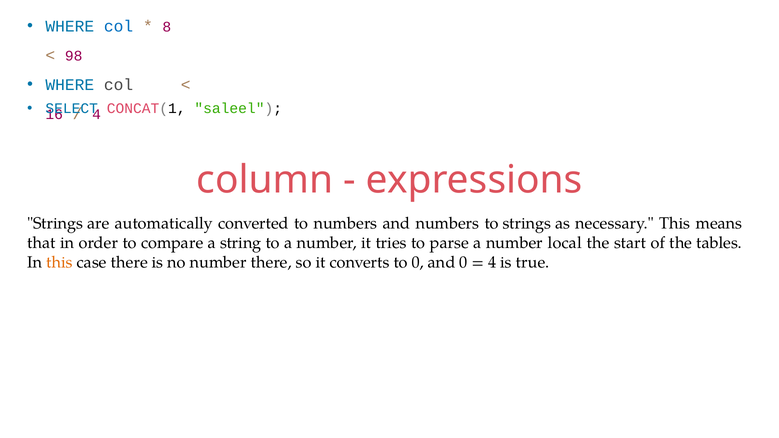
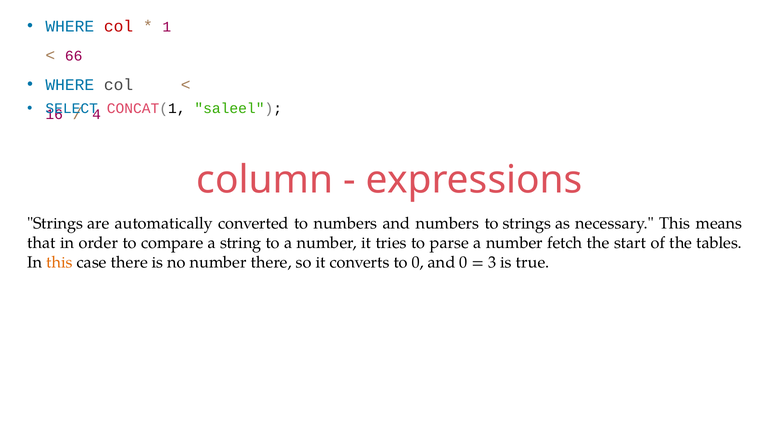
col at (119, 26) colour: blue -> red
8: 8 -> 1
98: 98 -> 66
local: local -> fetch
4 at (492, 263): 4 -> 3
